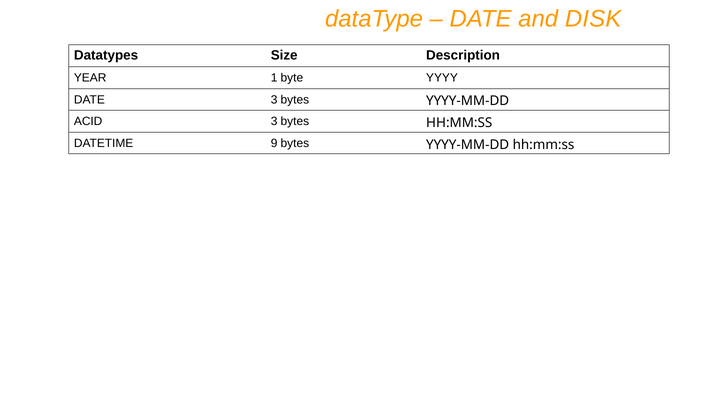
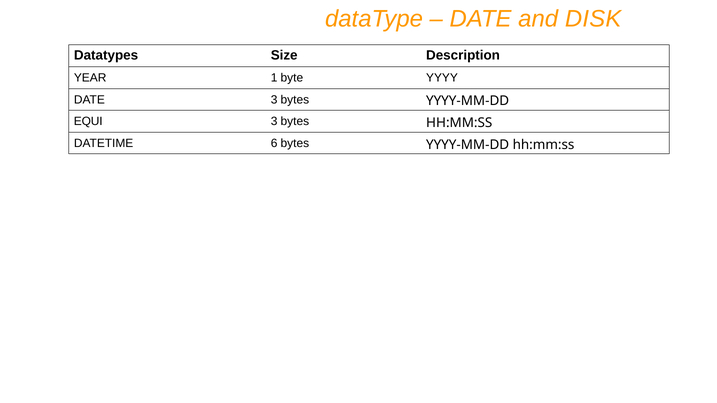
ACID: ACID -> EQUI
9: 9 -> 6
